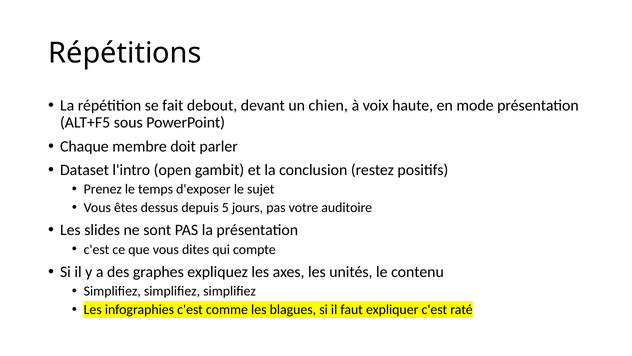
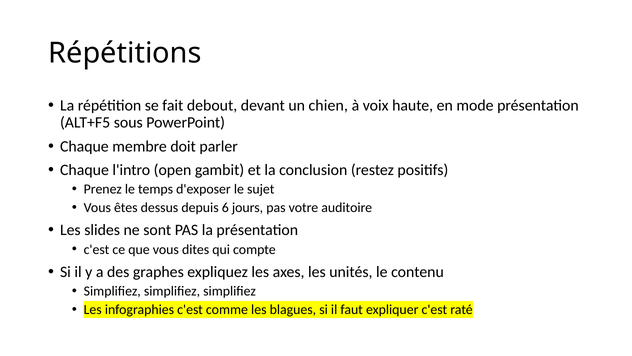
Dataset at (85, 170): Dataset -> Chaque
5: 5 -> 6
